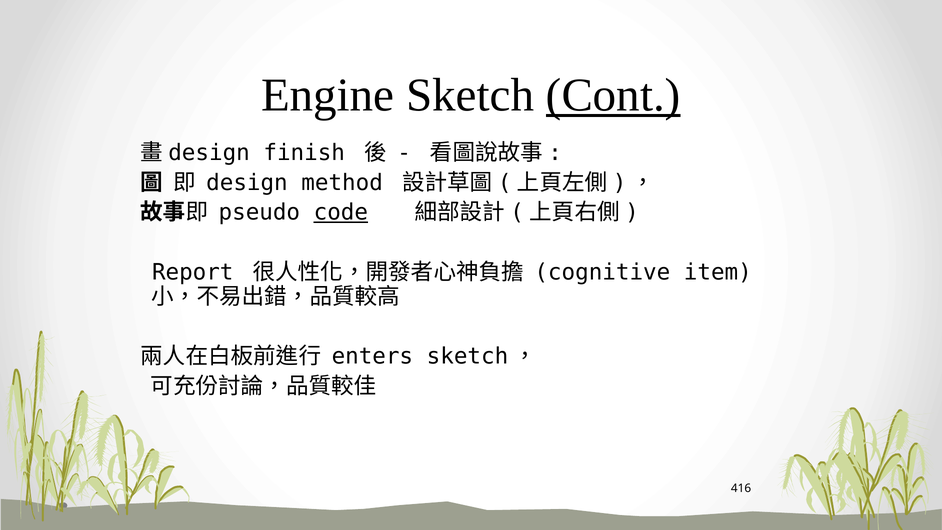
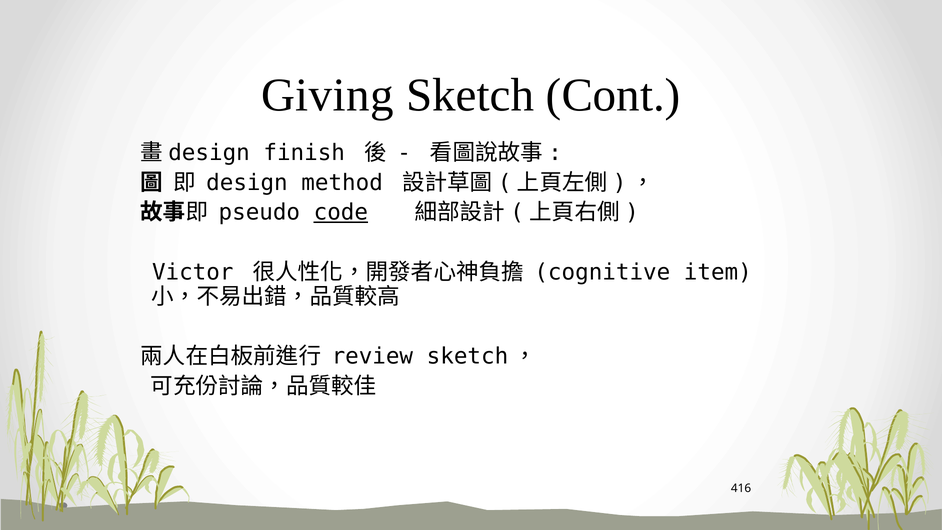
Engine: Engine -> Giving
Cont underline: present -> none
Report: Report -> Victor
enters: enters -> review
